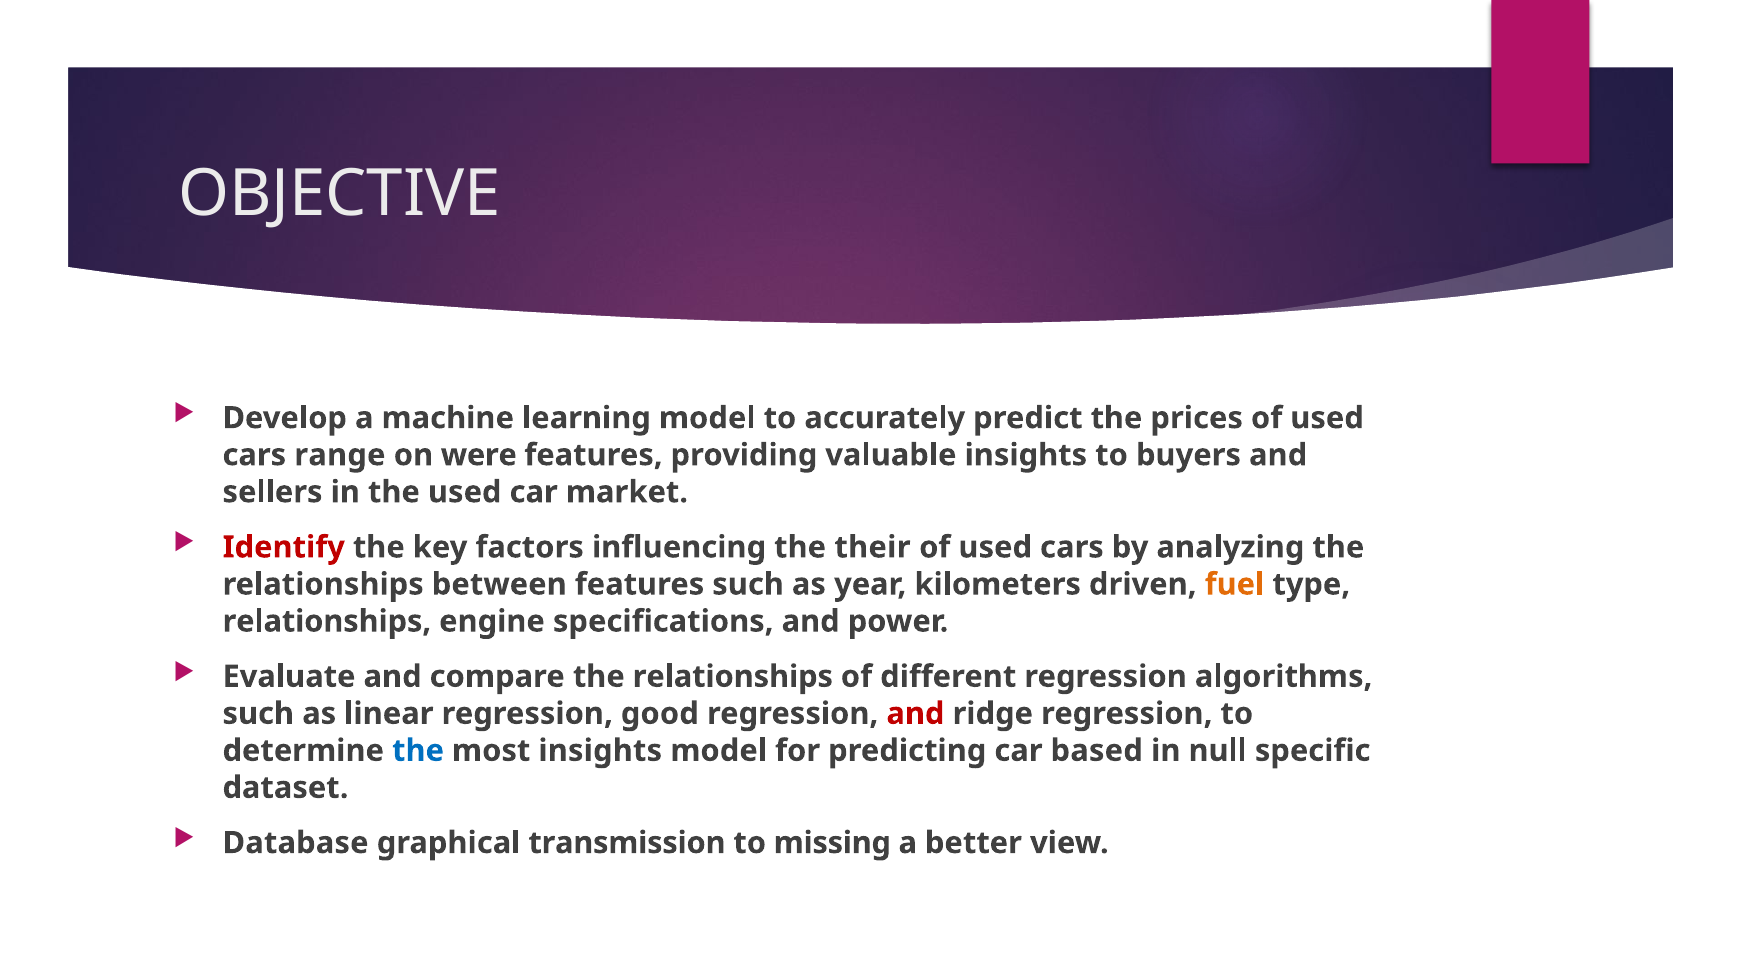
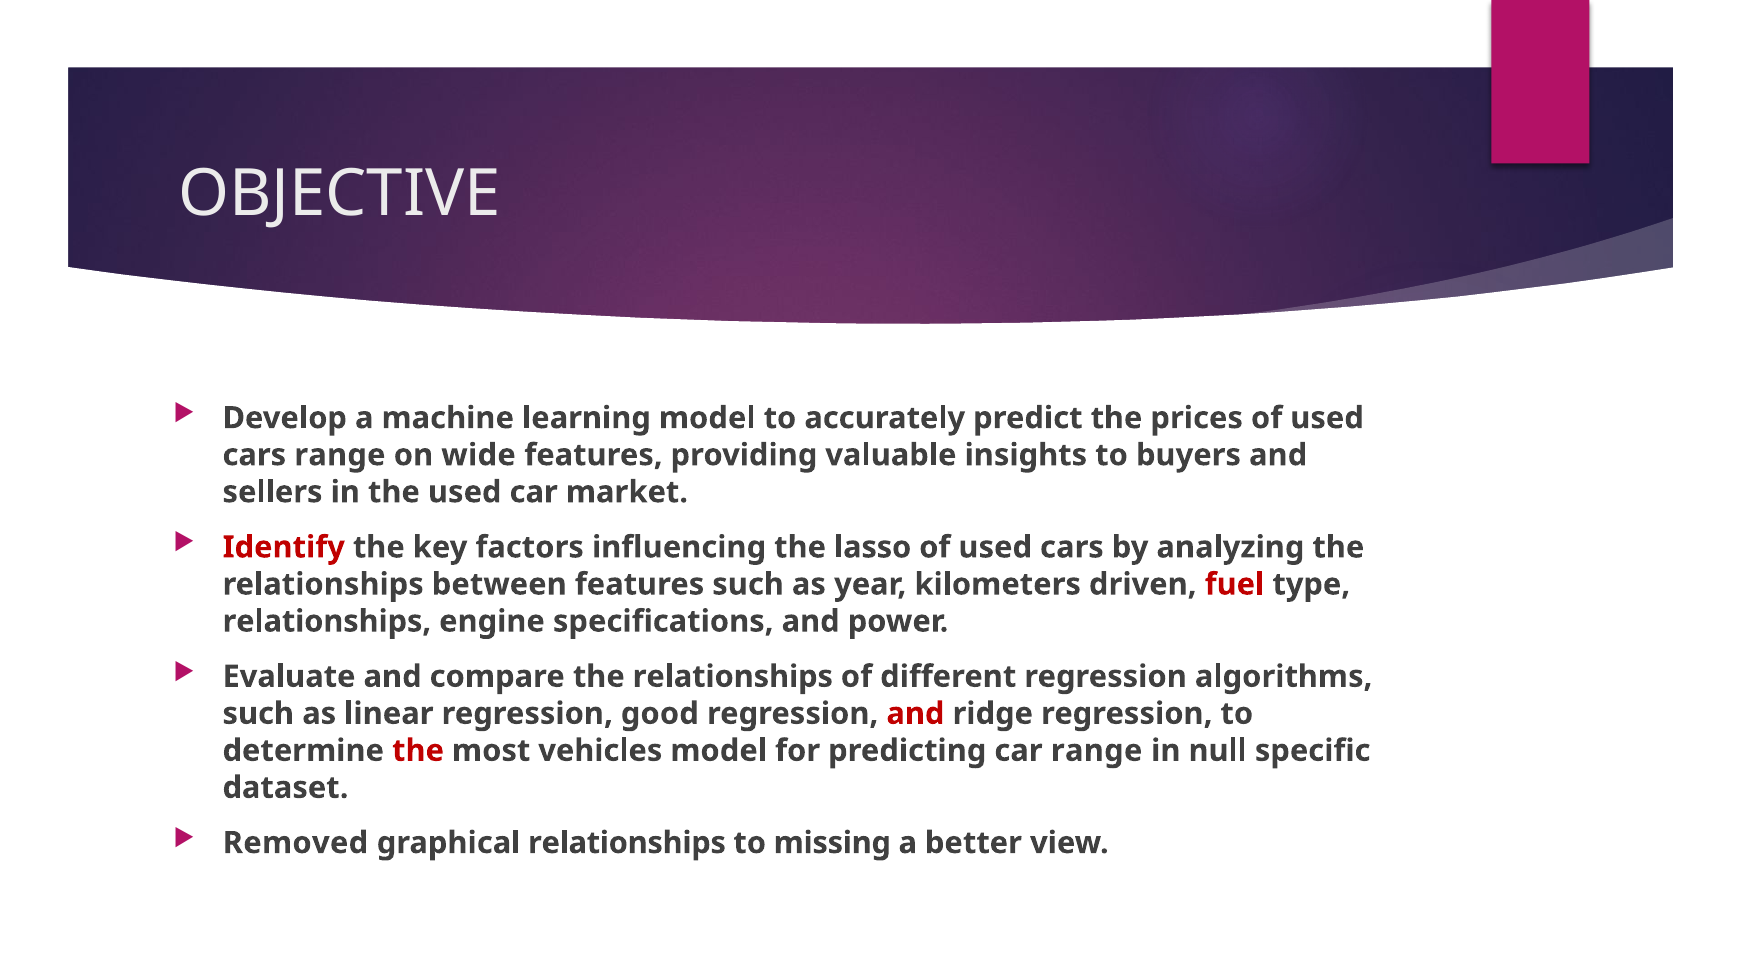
were: were -> wide
their: their -> lasso
fuel colour: orange -> red
the at (418, 751) colour: blue -> red
most insights: insights -> vehicles
car based: based -> range
Database: Database -> Removed
graphical transmission: transmission -> relationships
